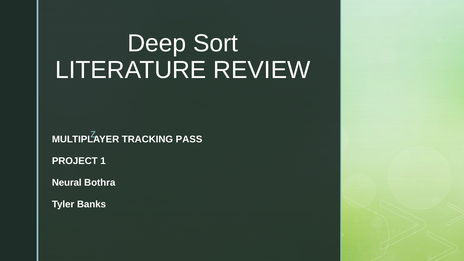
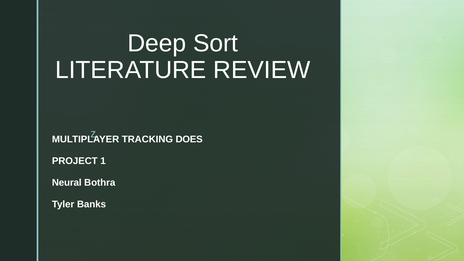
PASS: PASS -> DOES
